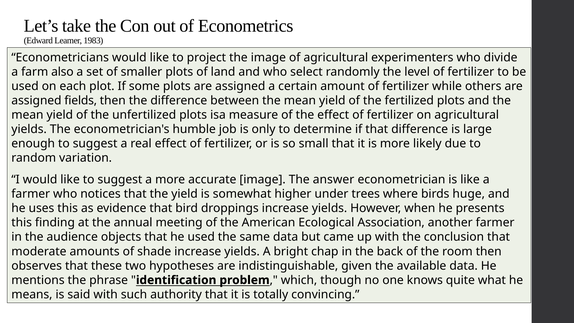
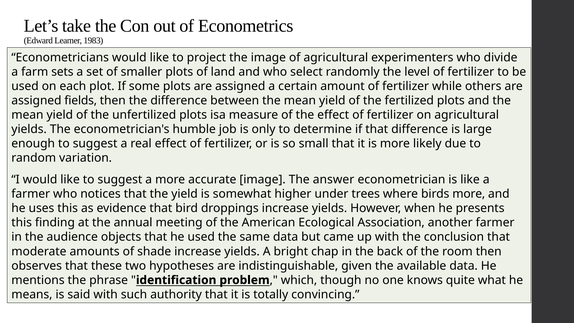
also: also -> sets
birds huge: huge -> more
